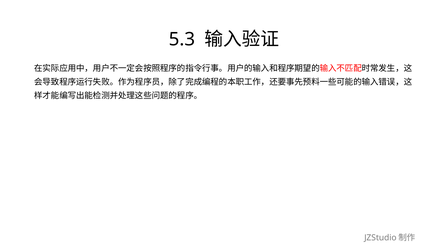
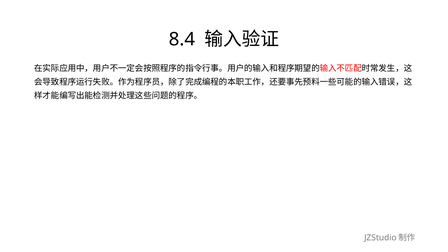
5.3: 5.3 -> 8.4
